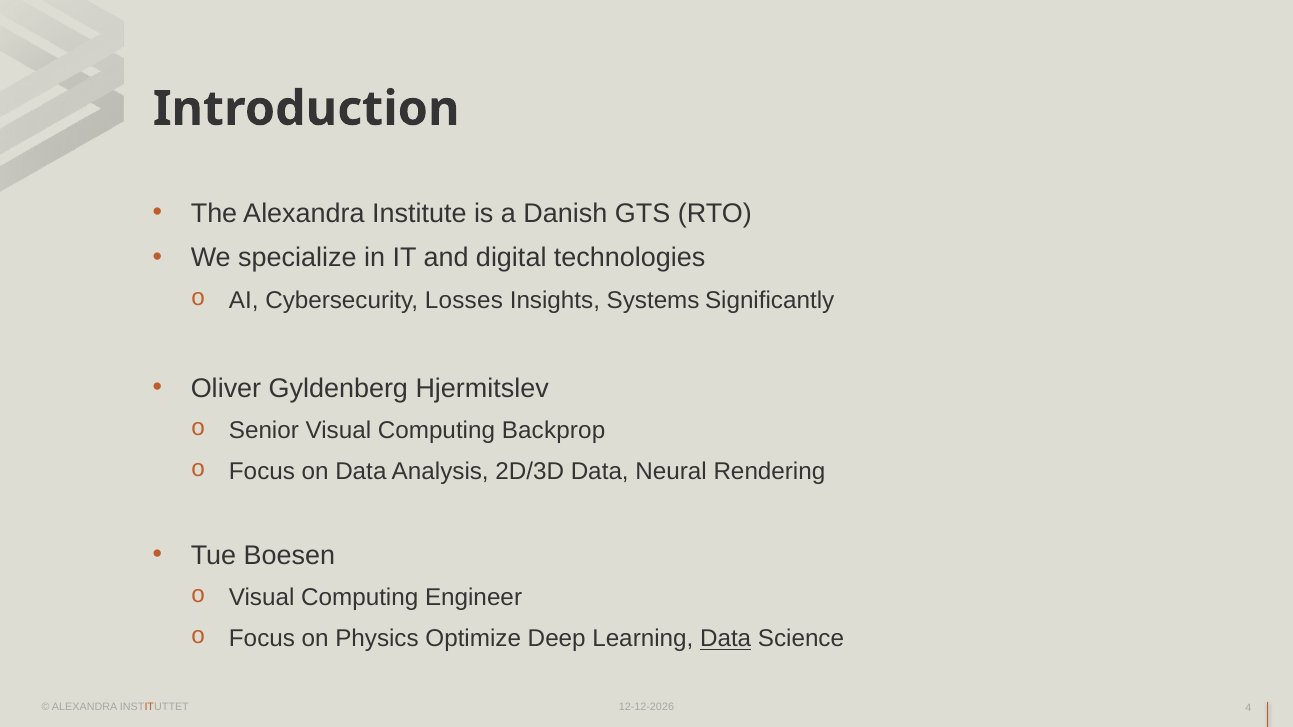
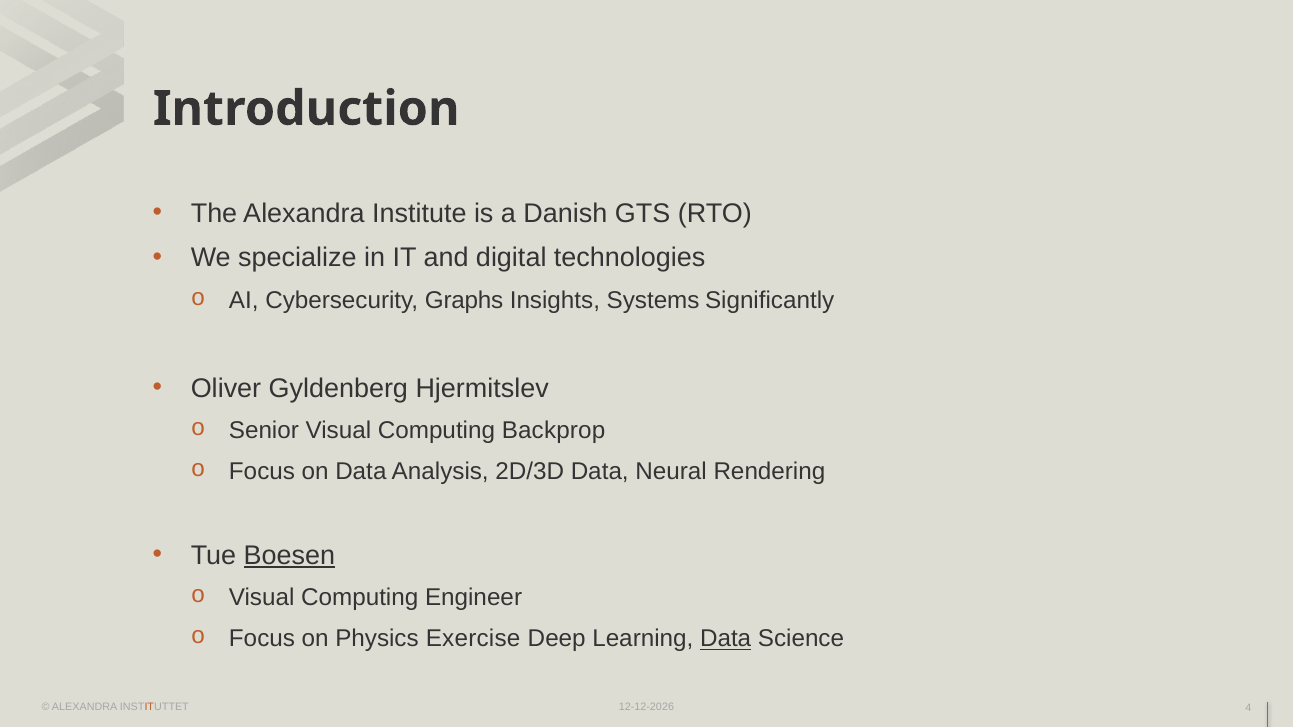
Losses: Losses -> Graphs
Boesen underline: none -> present
Optimize: Optimize -> Exercise
